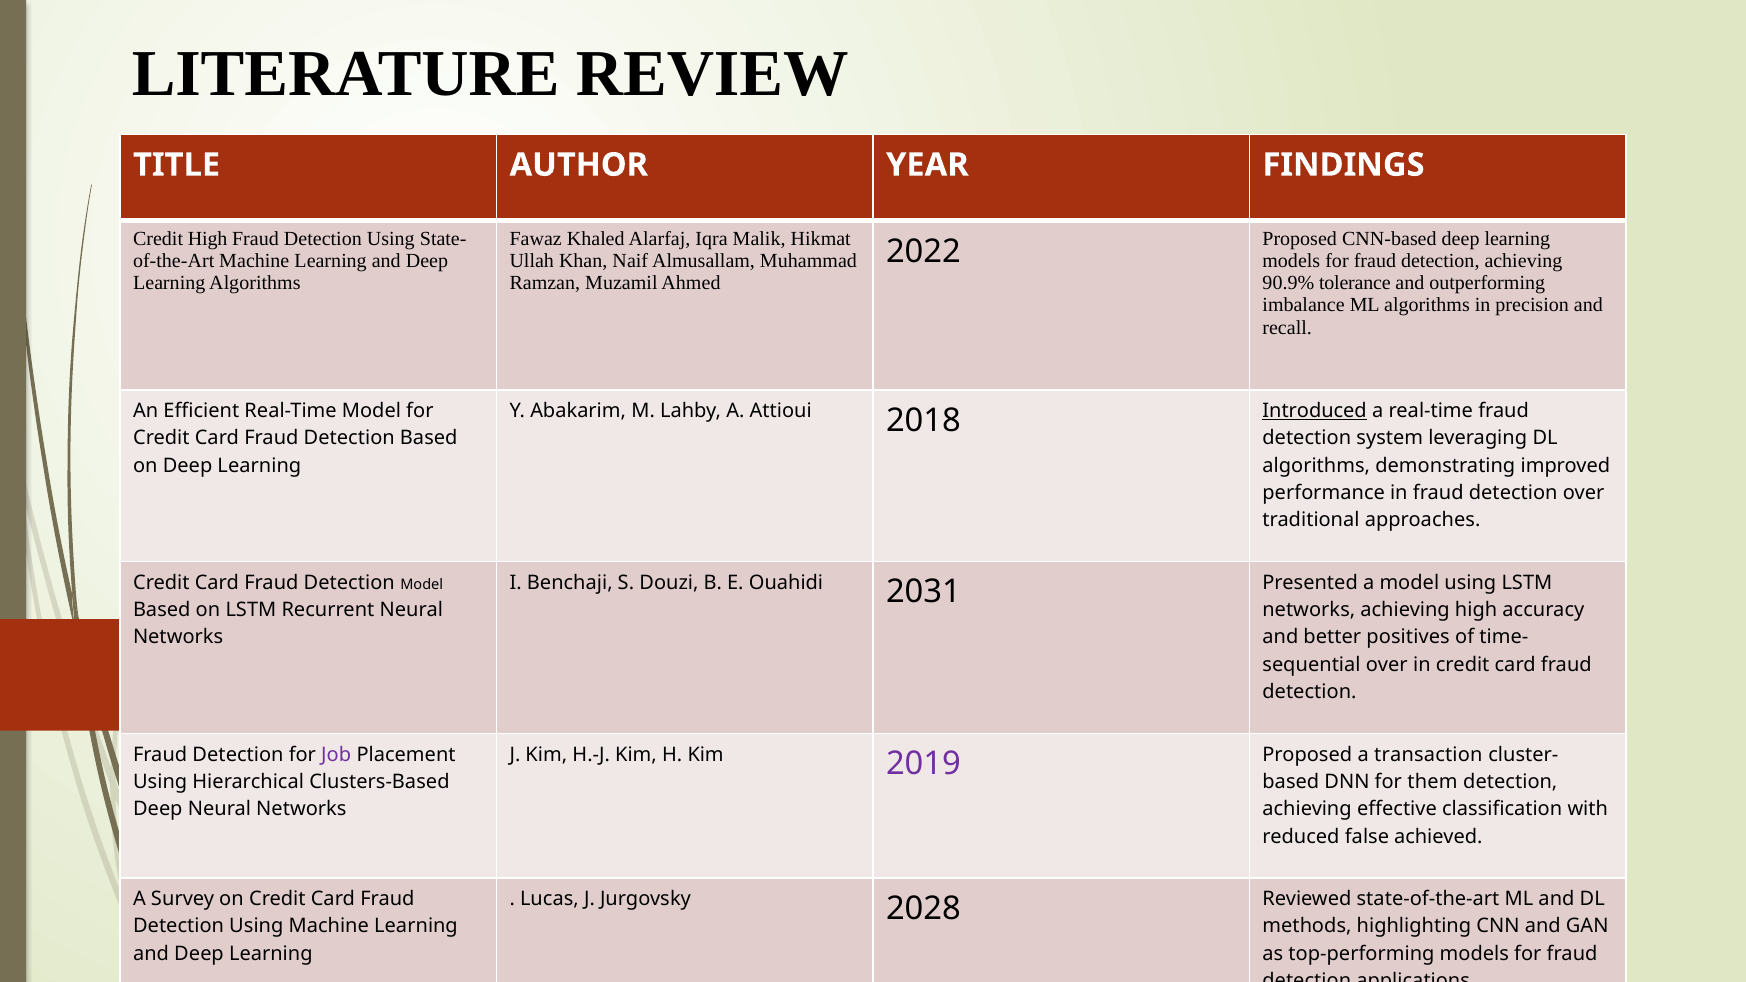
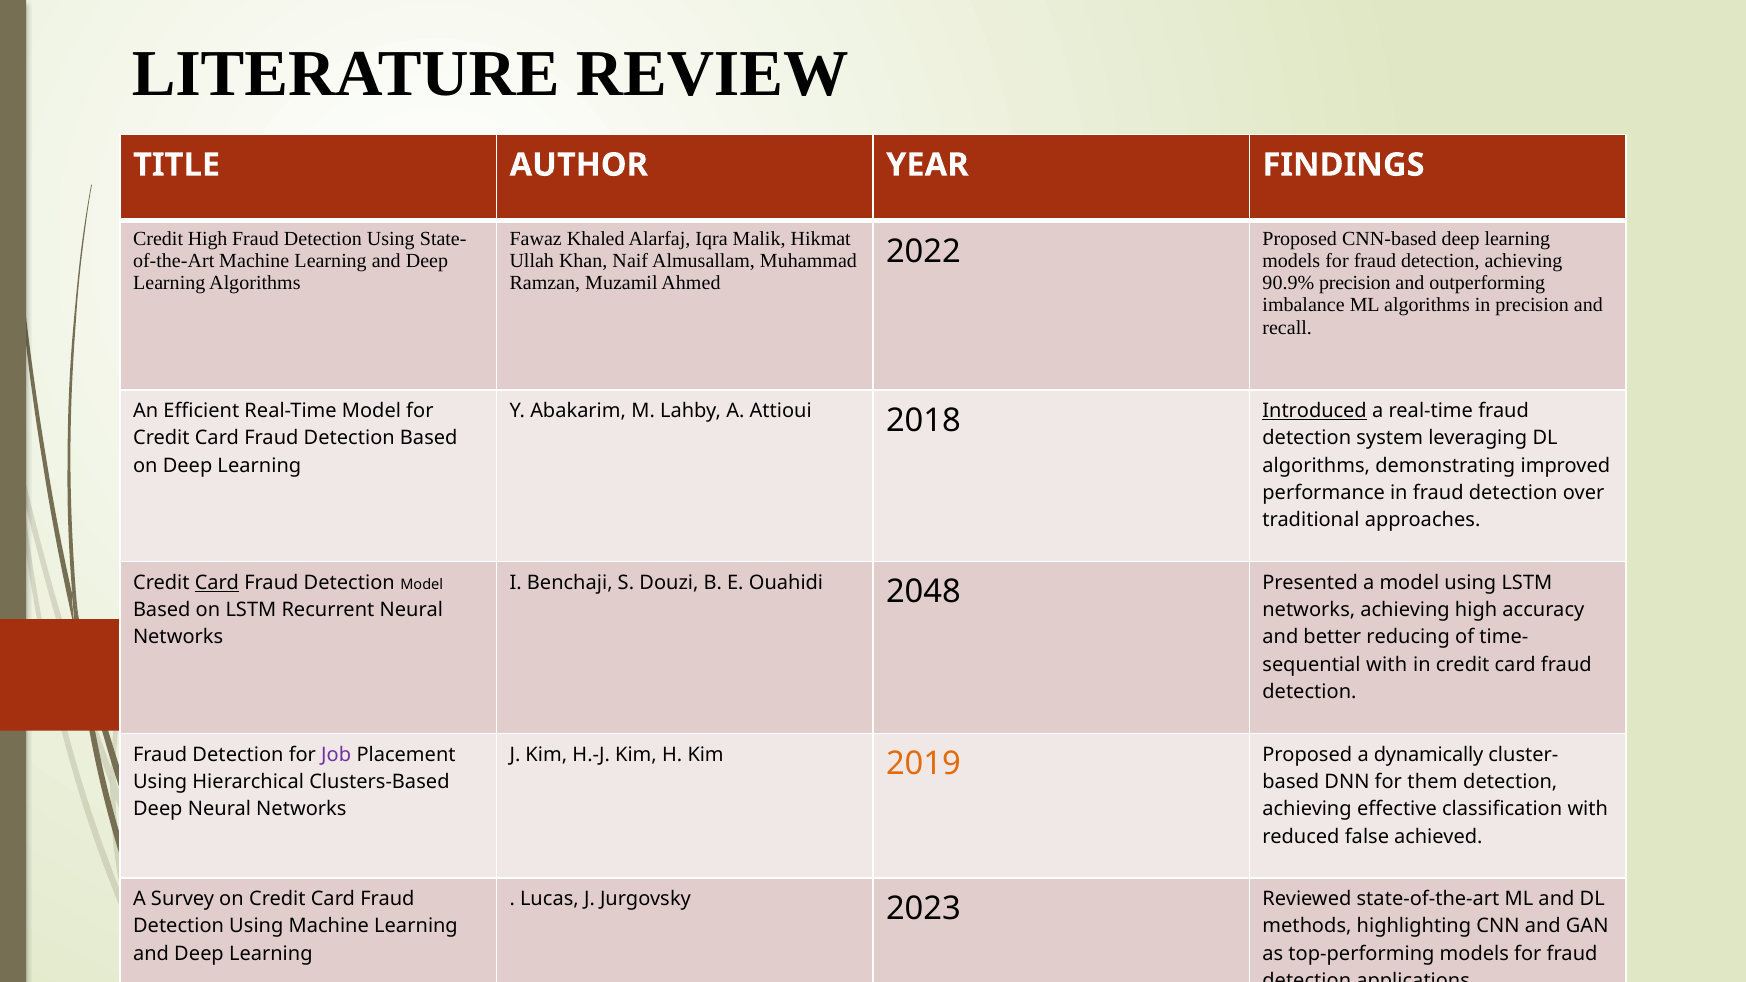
90.9% tolerance: tolerance -> precision
Card at (217, 583) underline: none -> present
2031: 2031 -> 2048
positives: positives -> reducing
over at (1387, 665): over -> with
2019 colour: purple -> orange
transaction: transaction -> dynamically
2028: 2028 -> 2023
